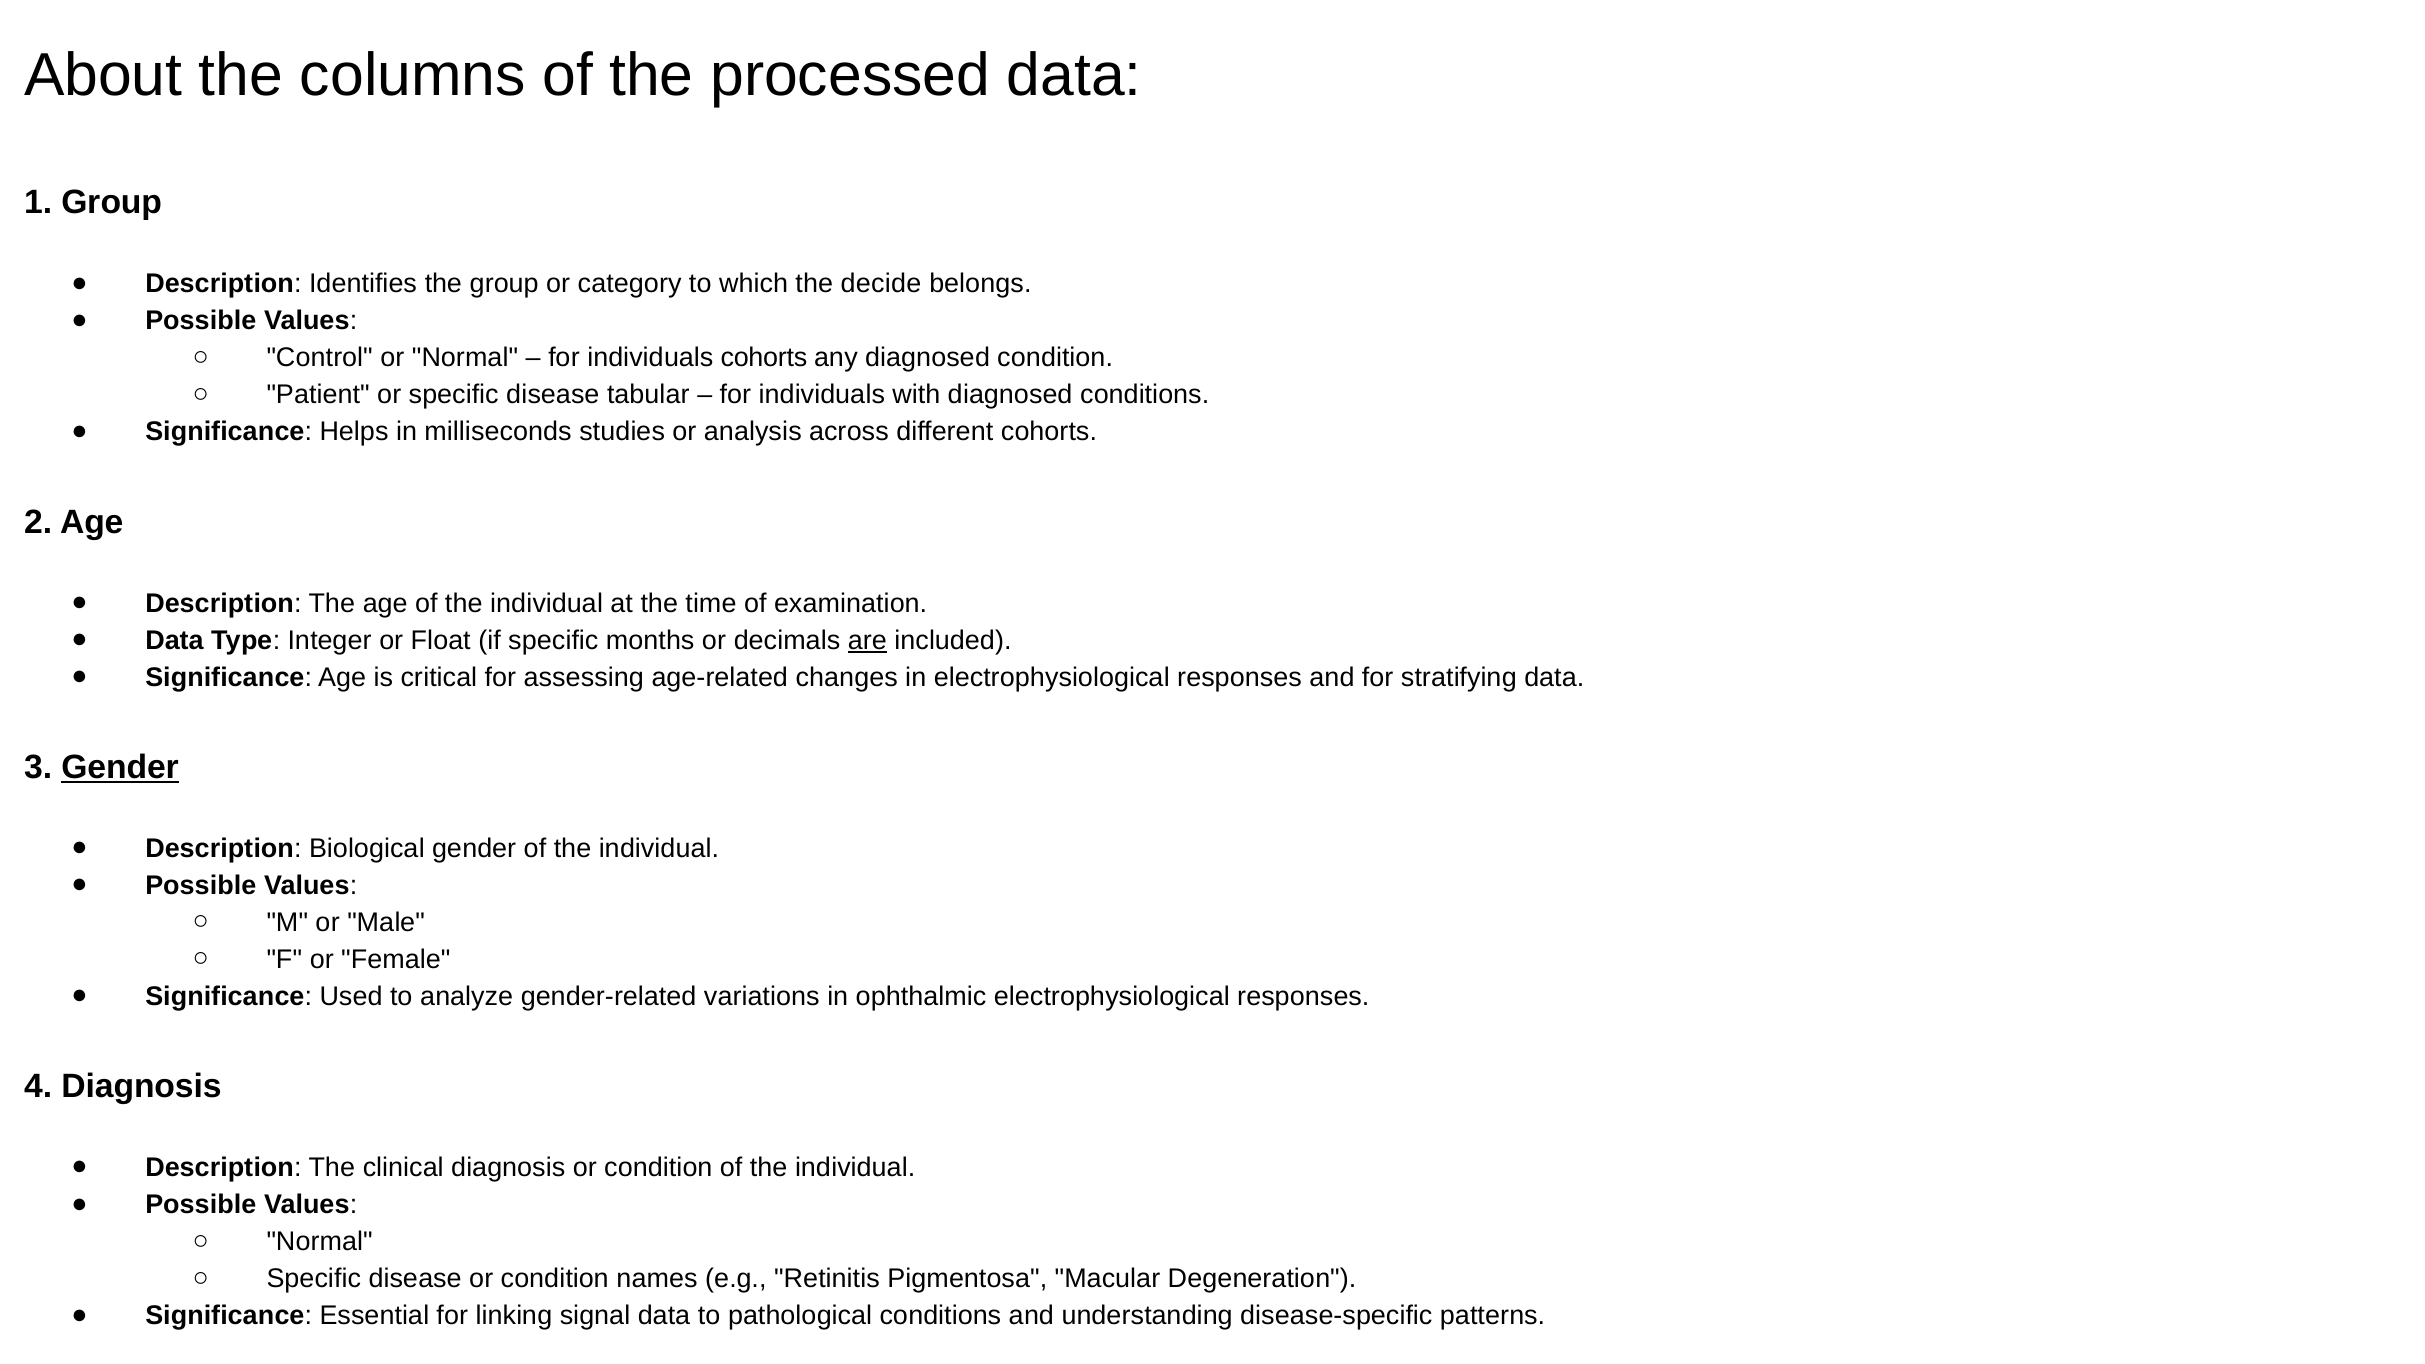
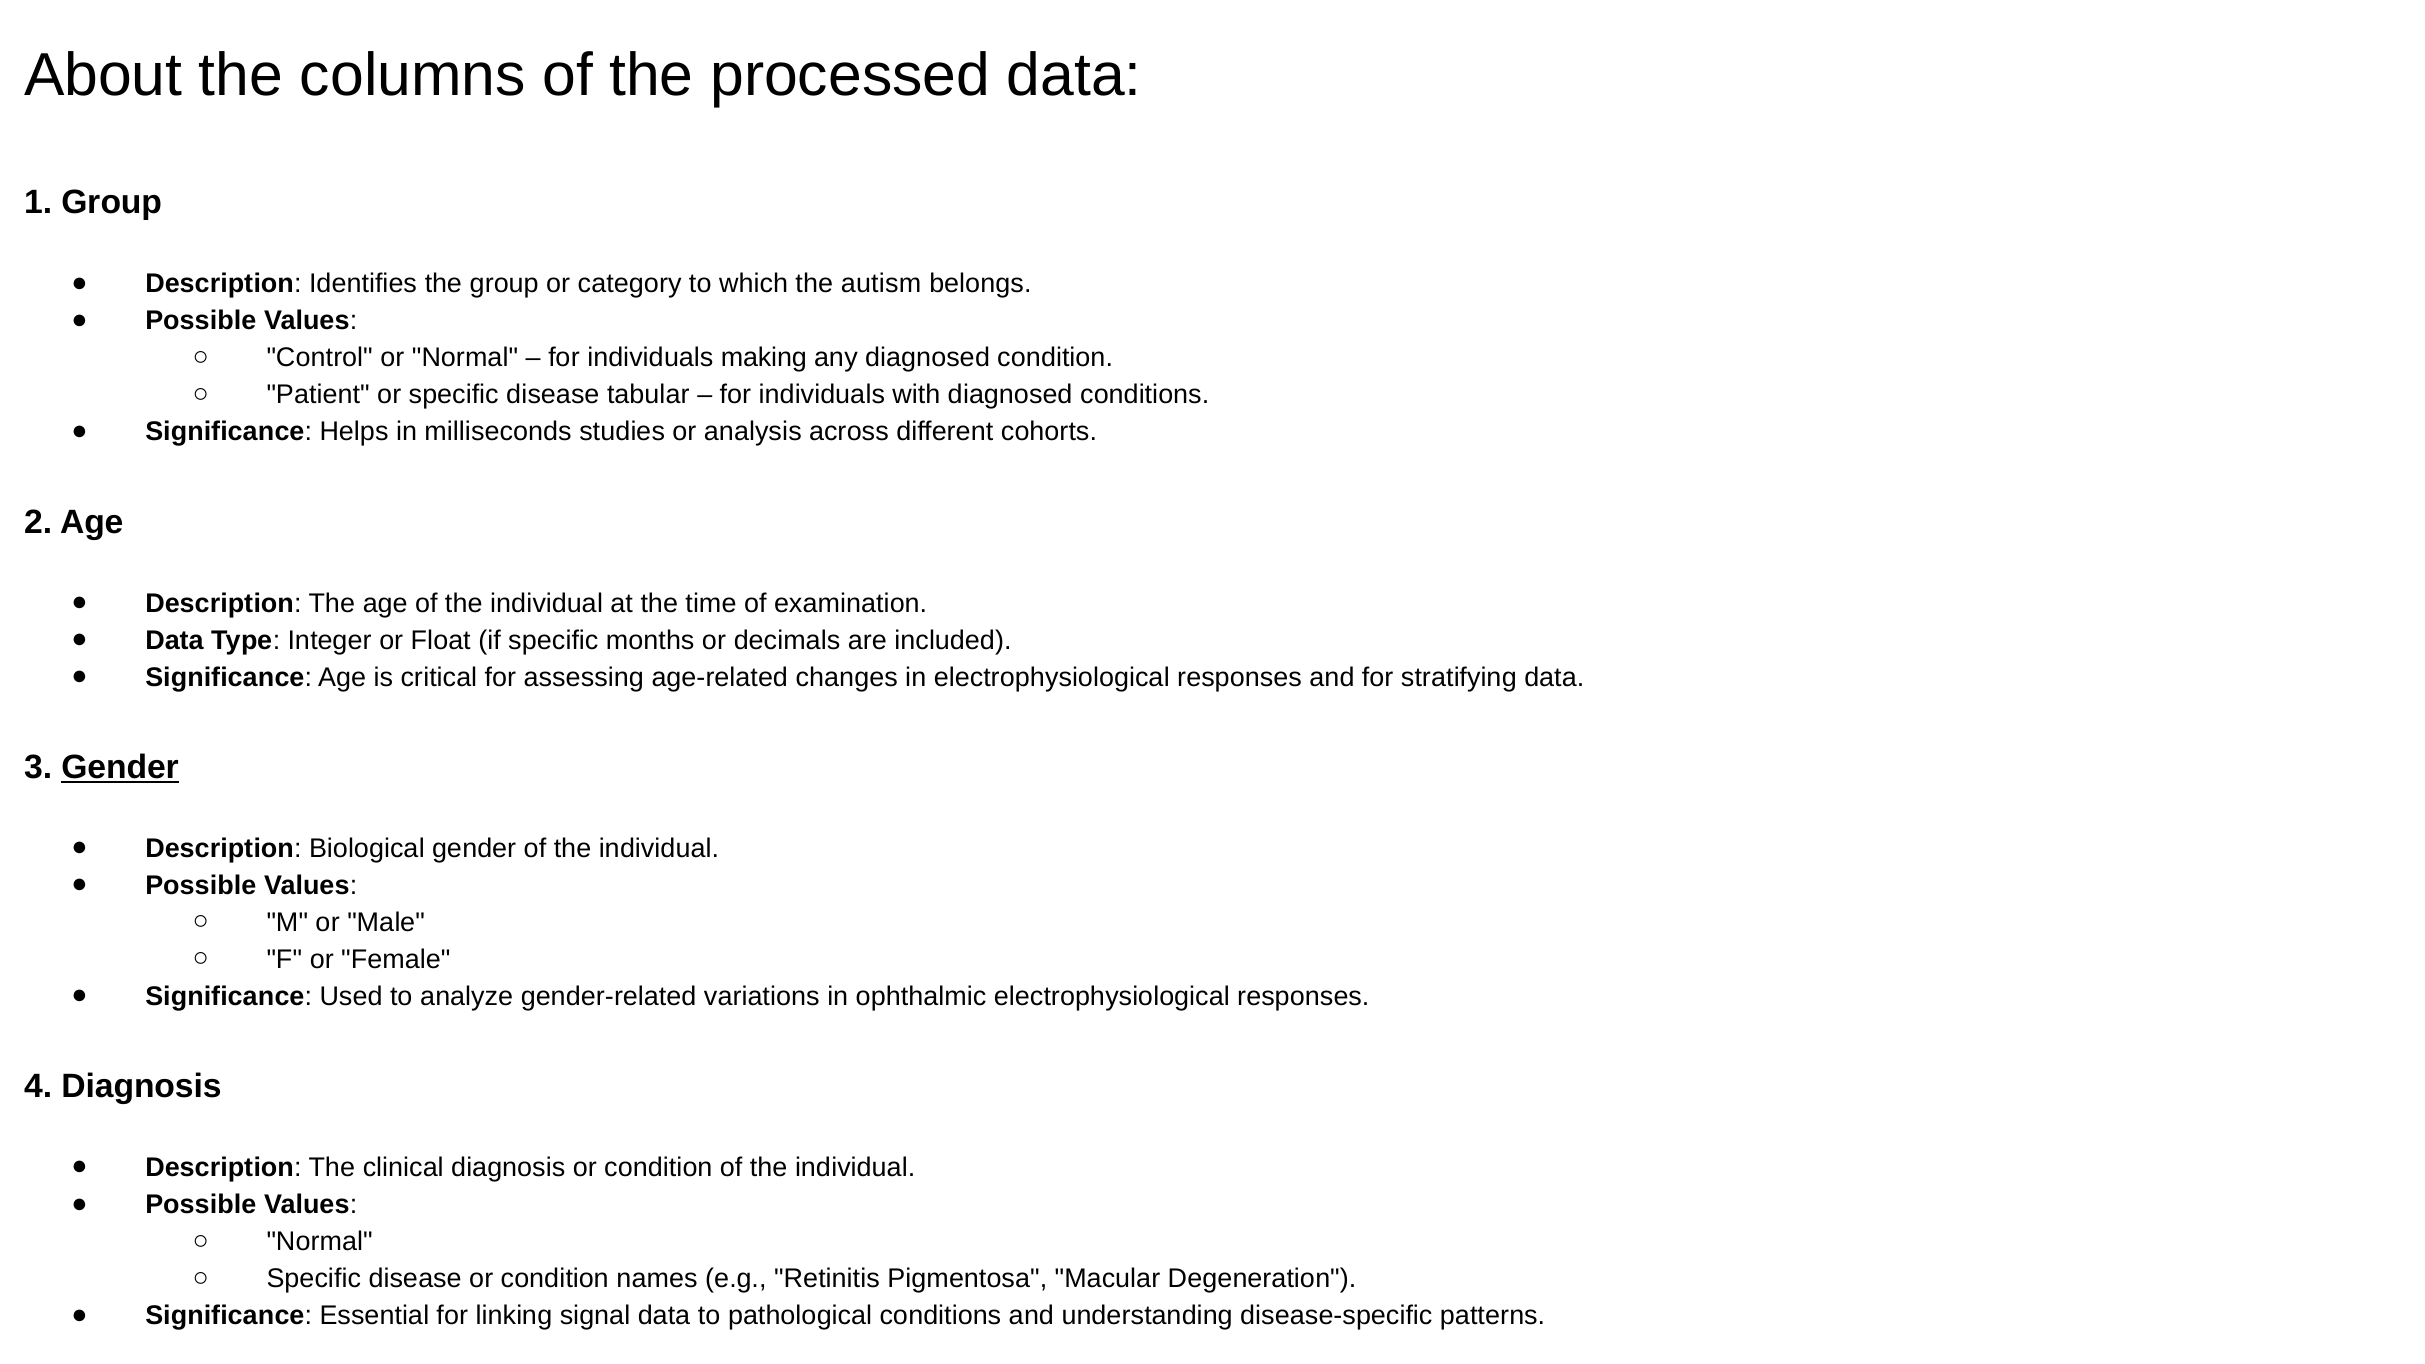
decide: decide -> autism
individuals cohorts: cohorts -> making
are underline: present -> none
